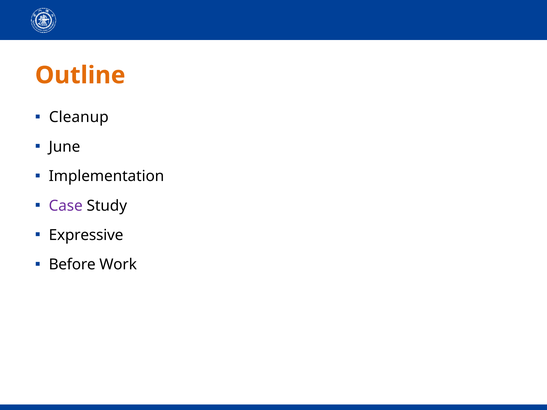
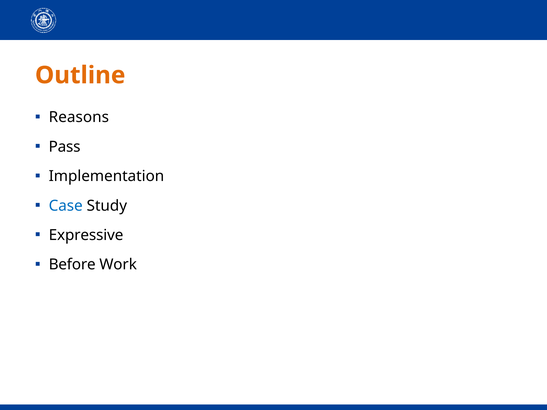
Cleanup: Cleanup -> Reasons
June: June -> Pass
Case colour: purple -> blue
